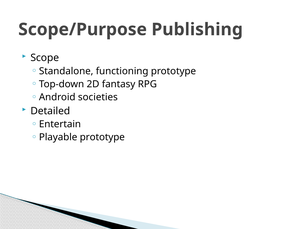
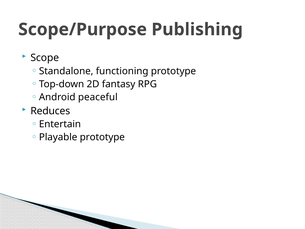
societies: societies -> peaceful
Detailed: Detailed -> Reduces
